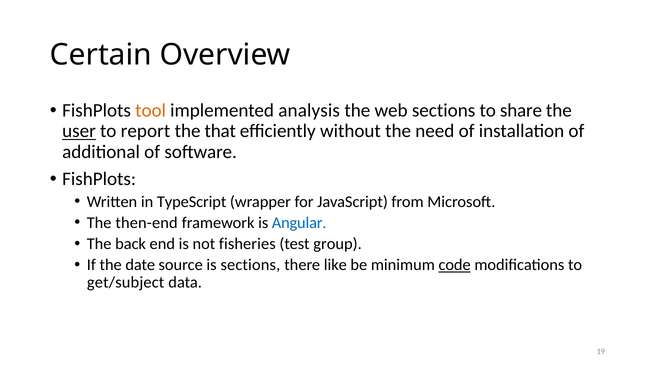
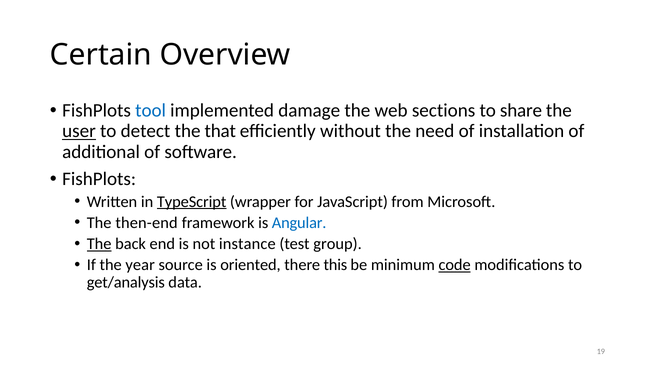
tool colour: orange -> blue
analysis: analysis -> damage
report: report -> detect
TypeScript underline: none -> present
The at (99, 244) underline: none -> present
fisheries: fisheries -> instance
date: date -> year
is sections: sections -> oriented
like: like -> this
get/subject: get/subject -> get/analysis
